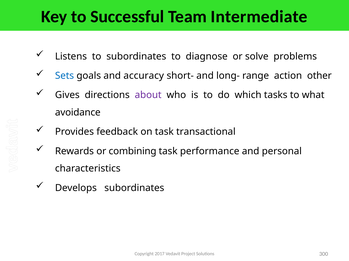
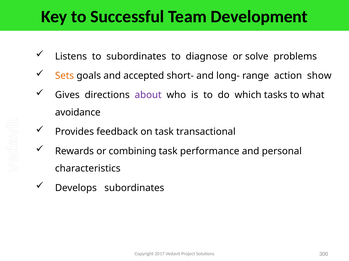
Intermediate: Intermediate -> Development
Sets colour: blue -> orange
accuracy: accuracy -> accepted
other: other -> show
